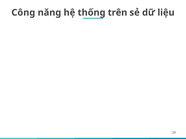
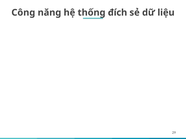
trên: trên -> đích
